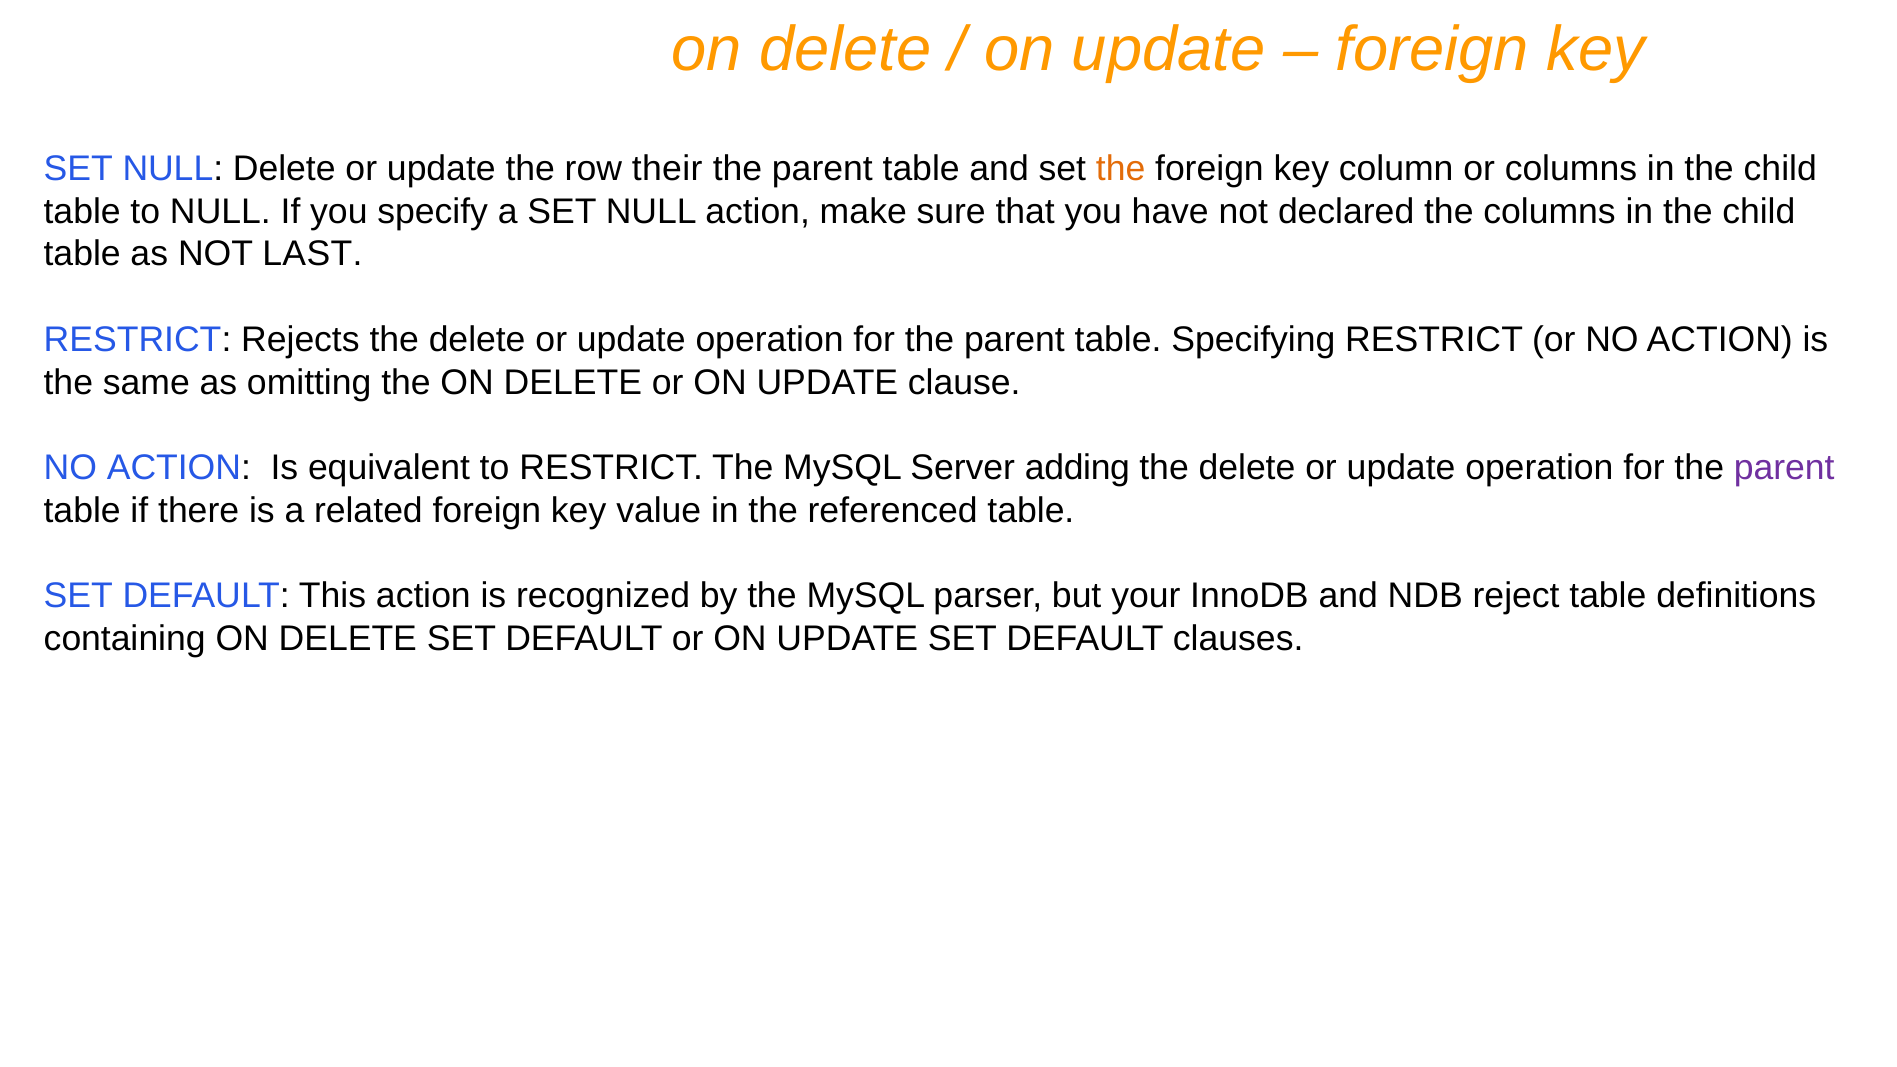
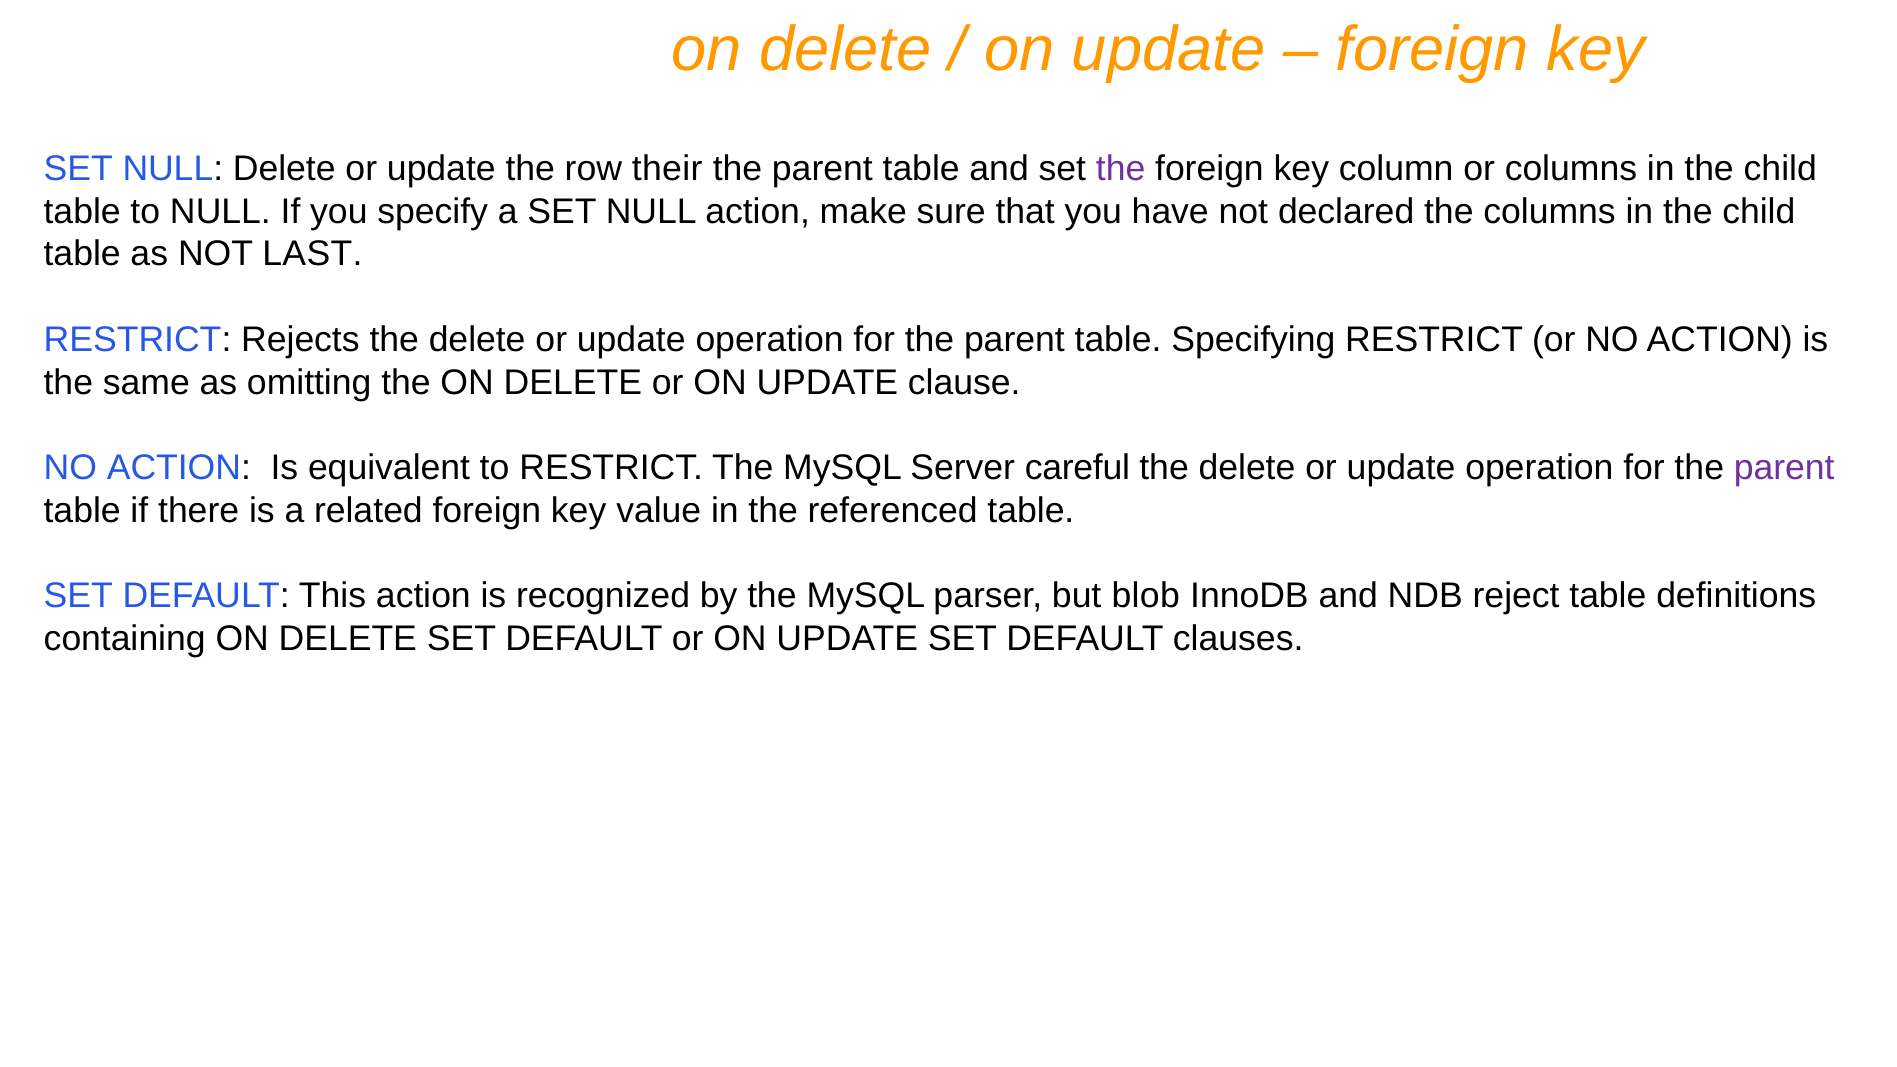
the at (1121, 169) colour: orange -> purple
adding: adding -> careful
your: your -> blob
